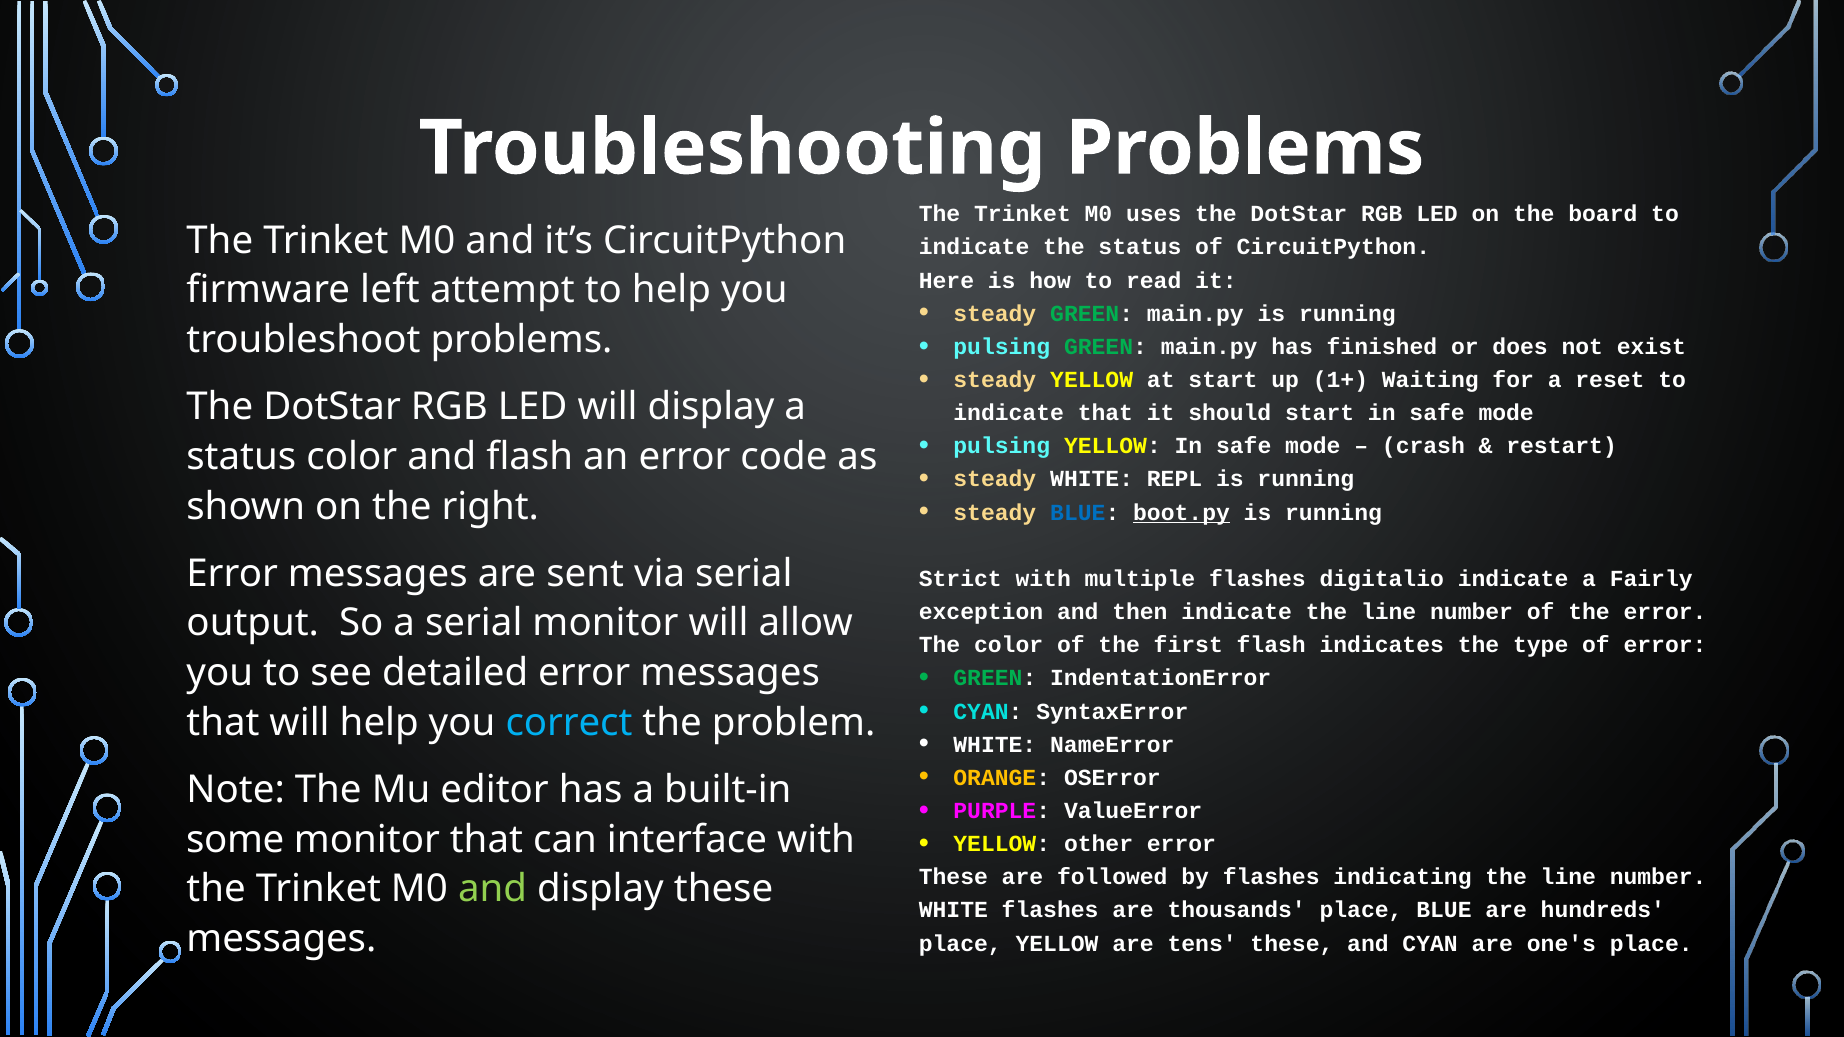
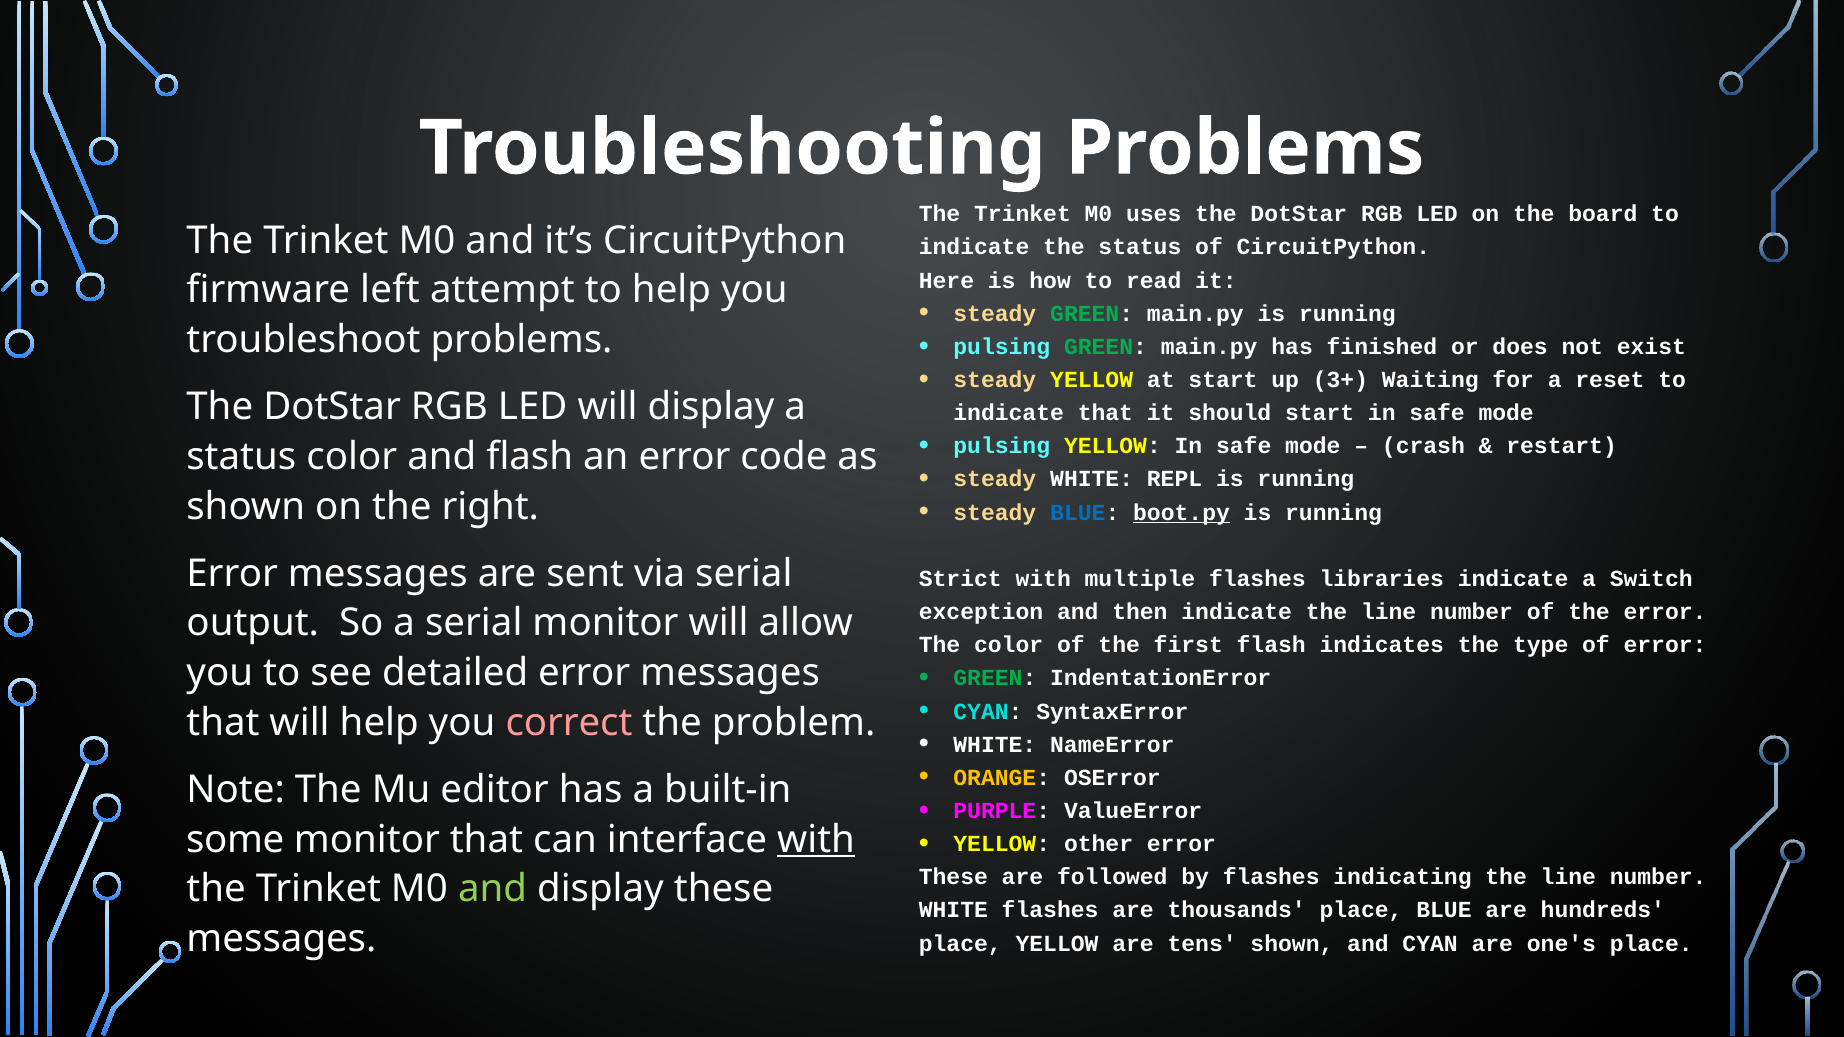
1+: 1+ -> 3+
digitalio: digitalio -> libraries
Fairly: Fairly -> Switch
correct colour: light blue -> pink
with at (816, 840) underline: none -> present
tens these: these -> shown
